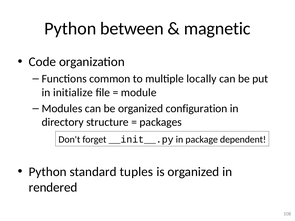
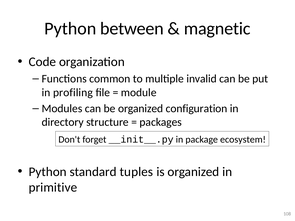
locally: locally -> invalid
initialize: initialize -> profiling
dependent: dependent -> ecosystem
rendered: rendered -> primitive
